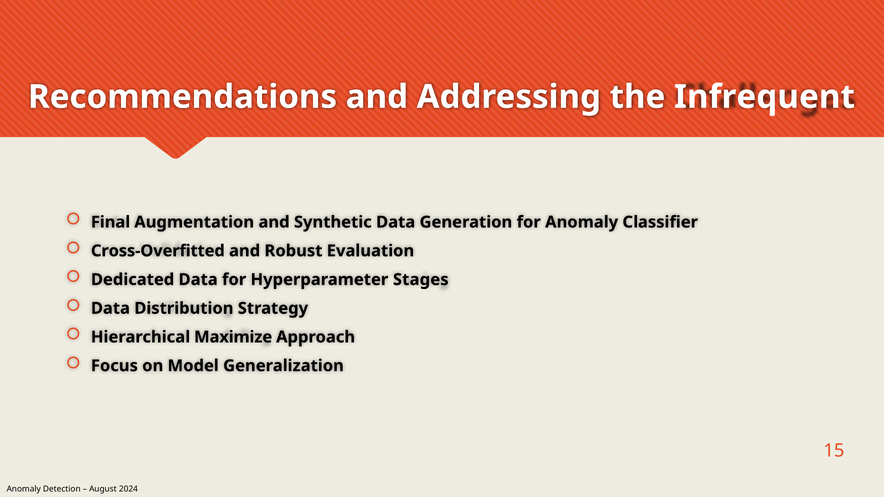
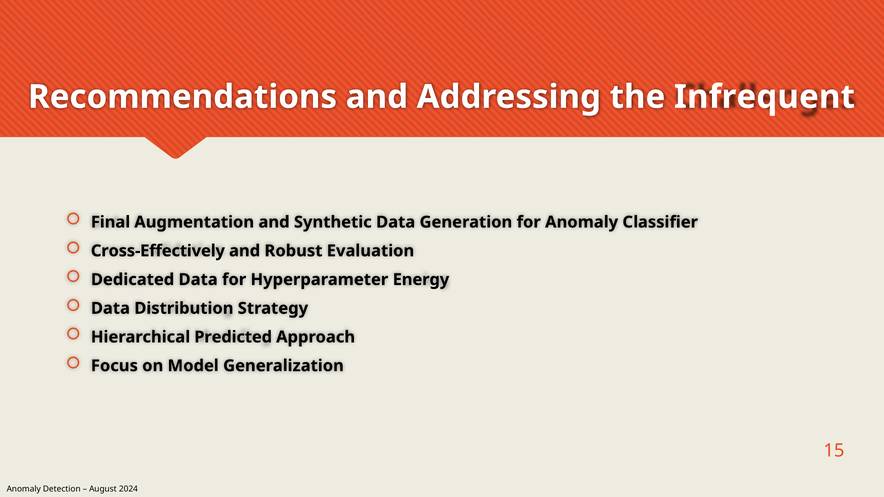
Cross-Overfitted: Cross-Overfitted -> Cross-Effectively
Stages: Stages -> Energy
Maximize: Maximize -> Predicted
